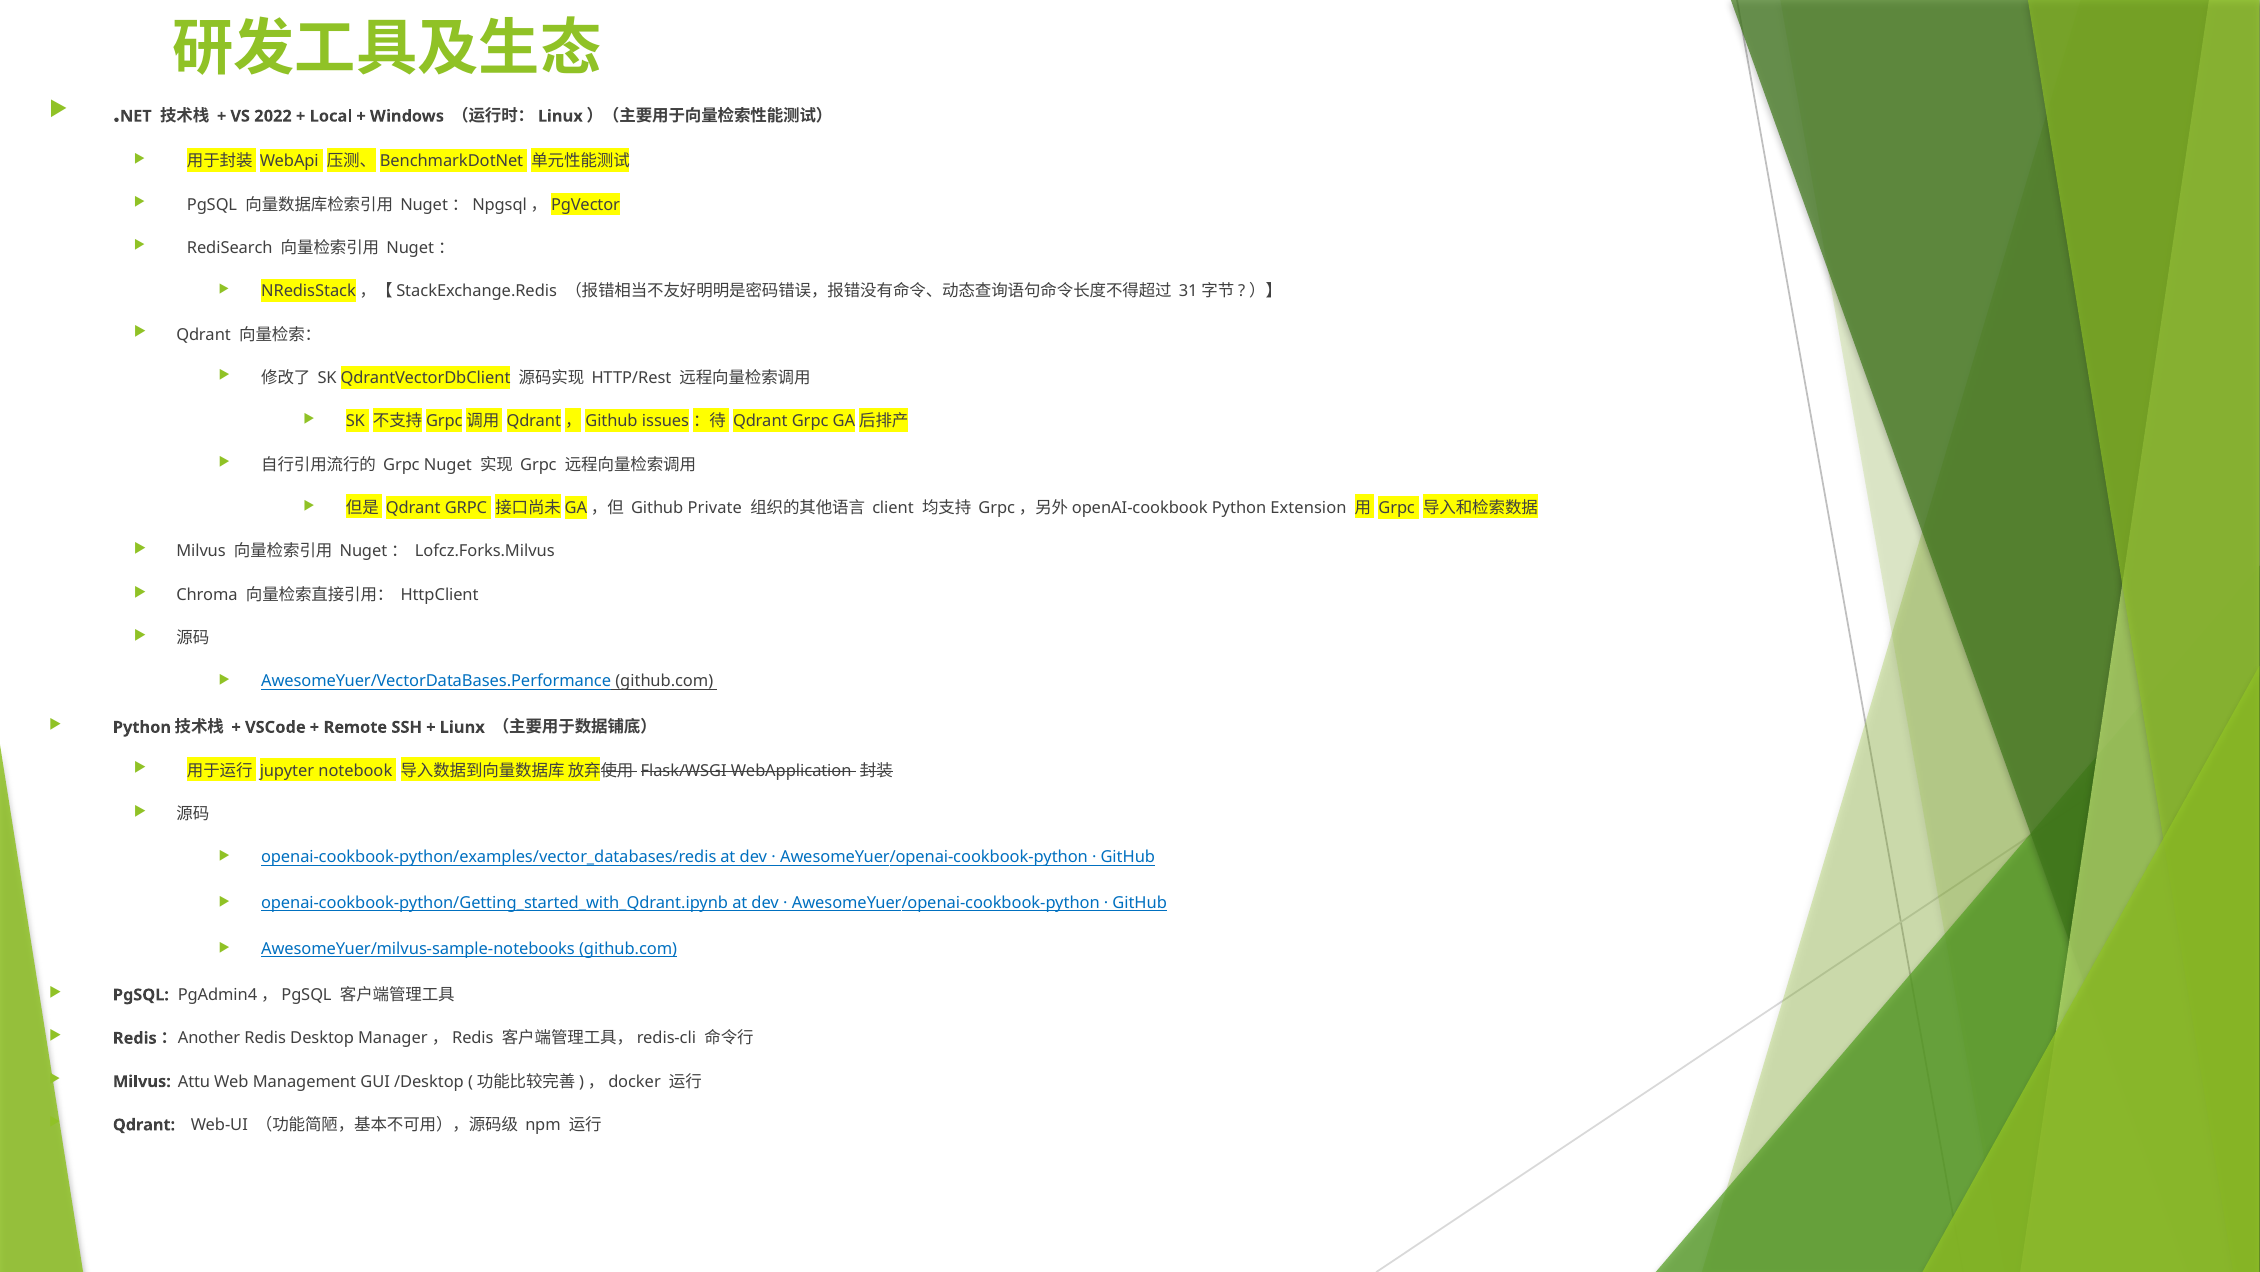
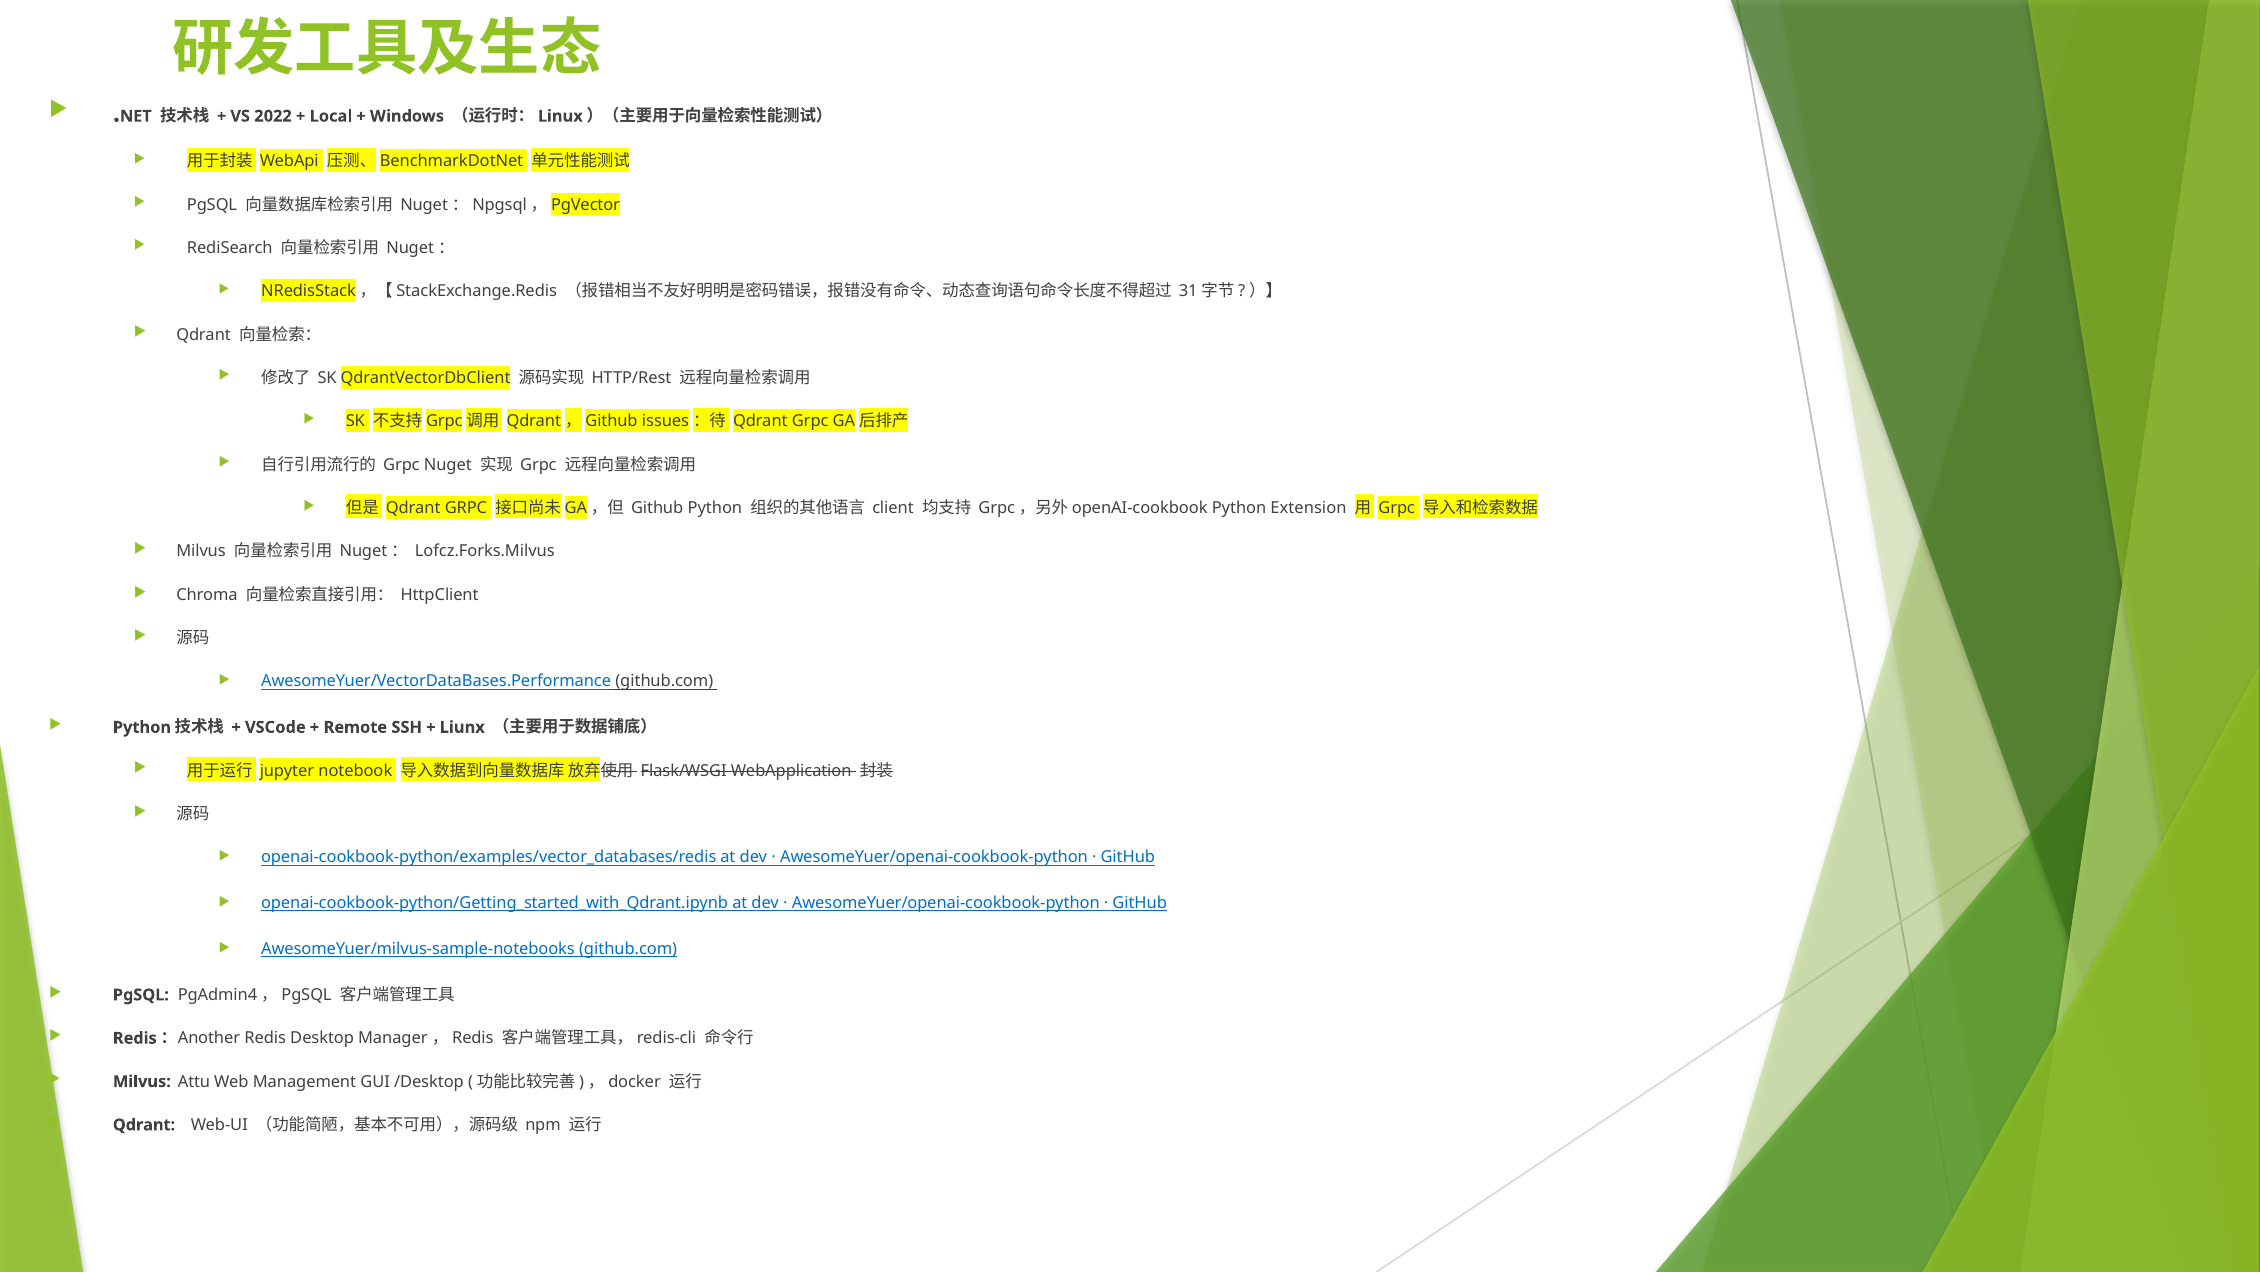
Github Private: Private -> Python
